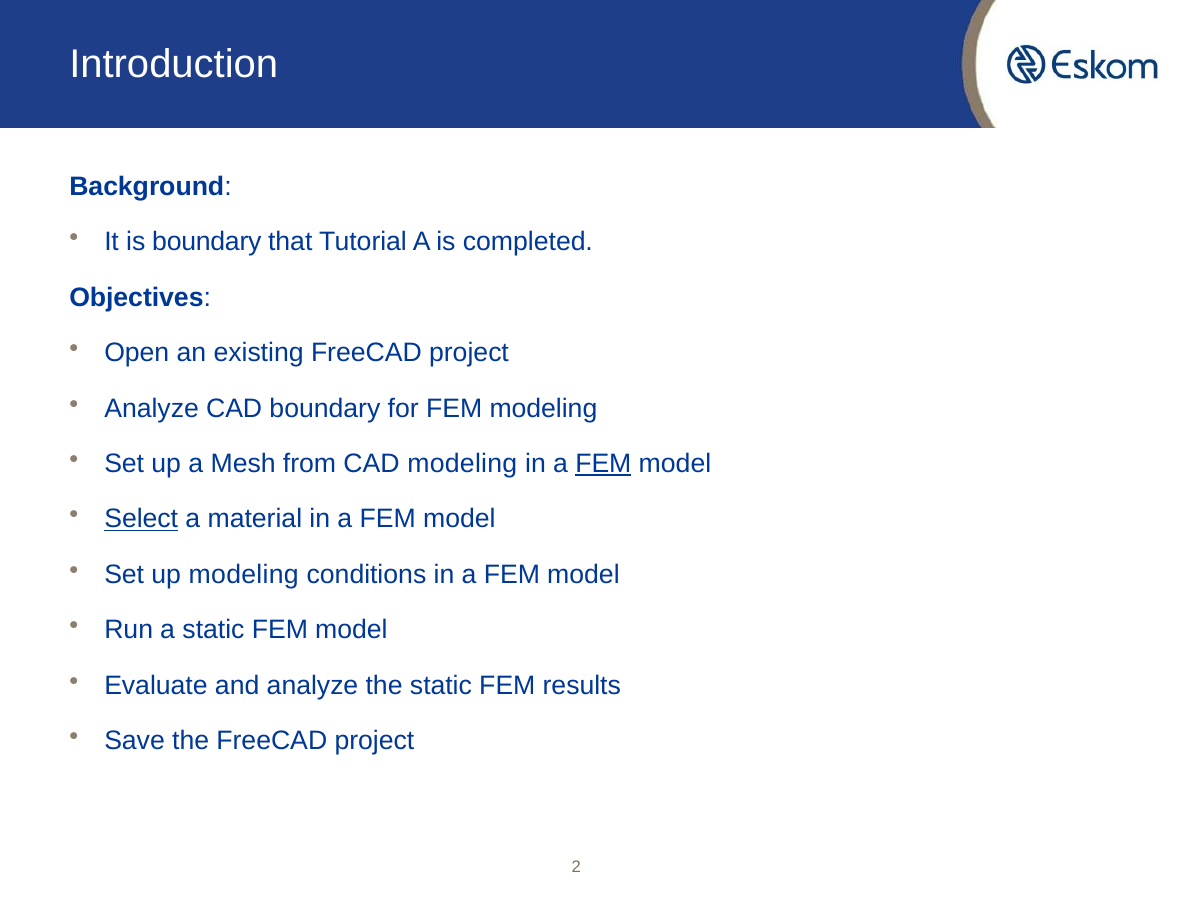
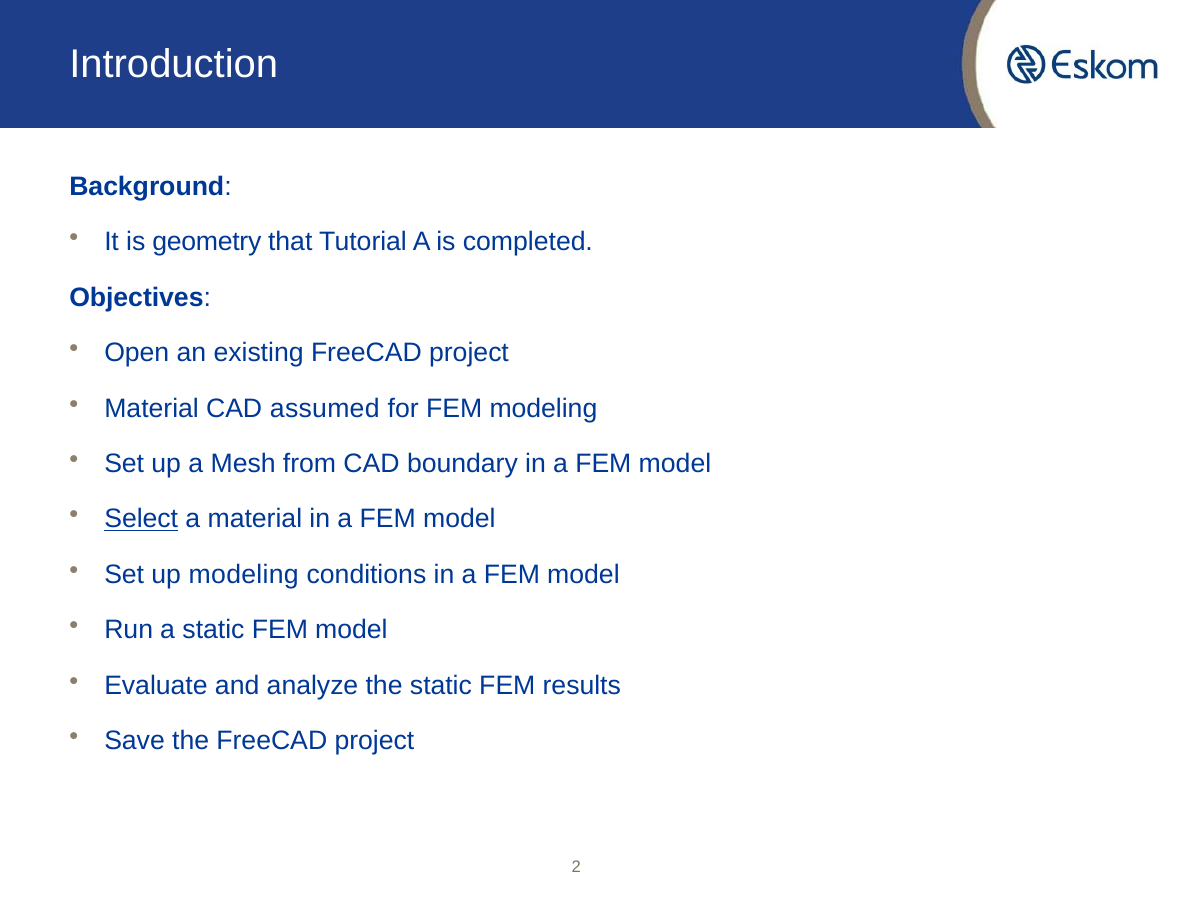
is boundary: boundary -> geometry
Analyze at (152, 408): Analyze -> Material
CAD boundary: boundary -> assumed
CAD modeling: modeling -> boundary
FEM at (603, 464) underline: present -> none
